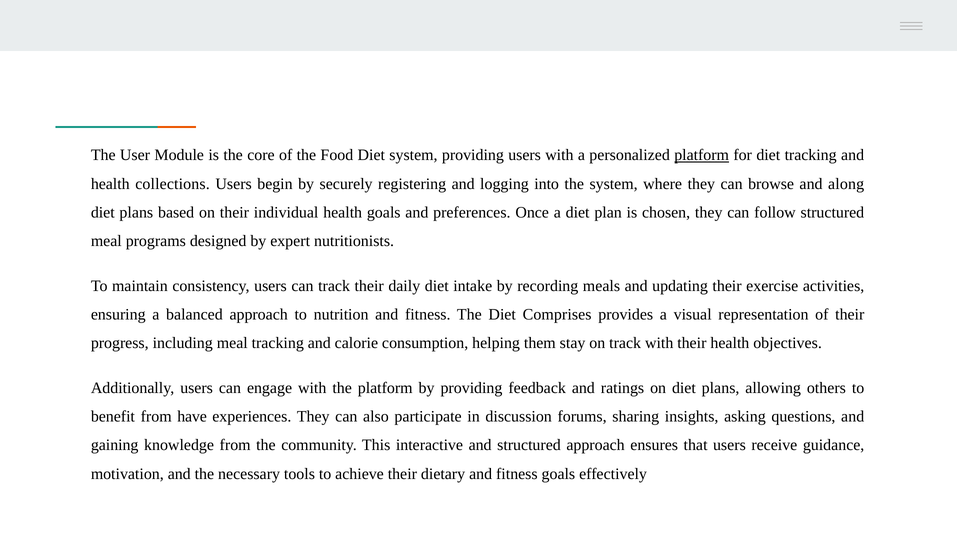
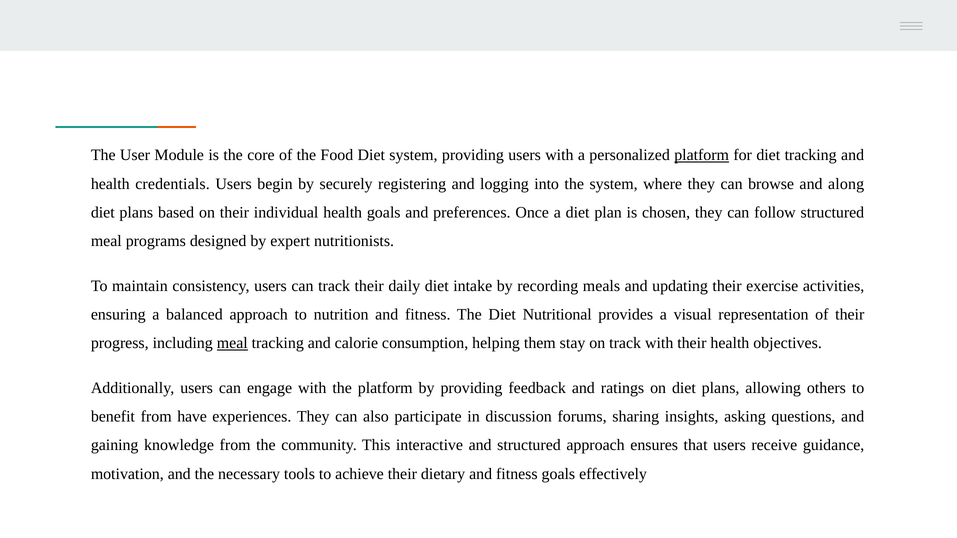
collections: collections -> credentials
Comprises: Comprises -> Nutritional
meal at (232, 343) underline: none -> present
